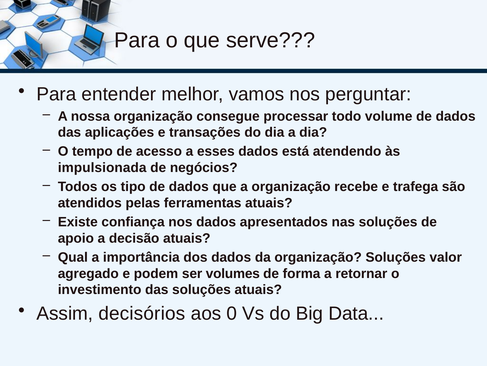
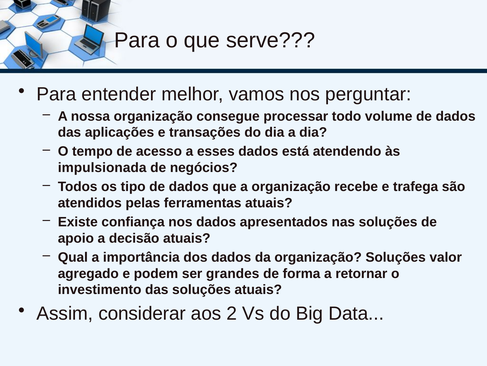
volumes: volumes -> grandes
decisórios: decisórios -> considerar
0: 0 -> 2
